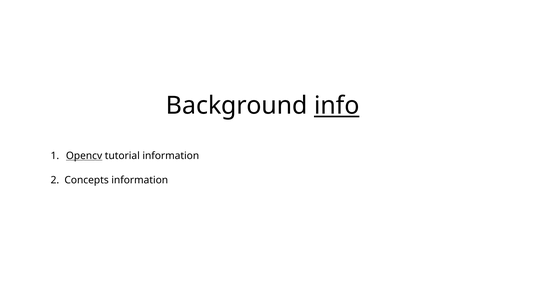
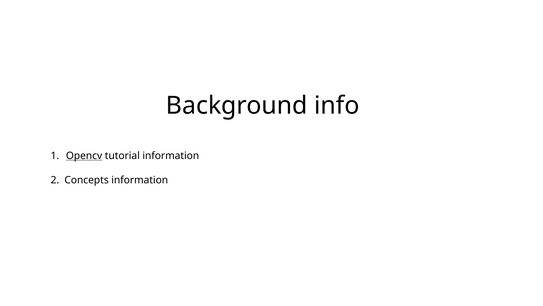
info underline: present -> none
